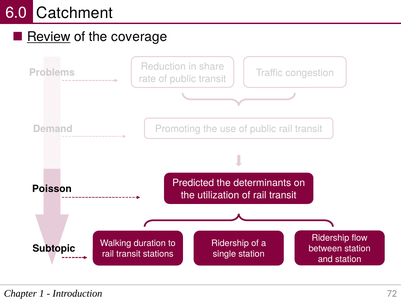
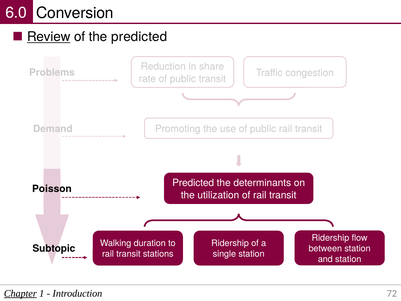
Catchment: Catchment -> Conversion
the coverage: coverage -> predicted
Chapter underline: none -> present
